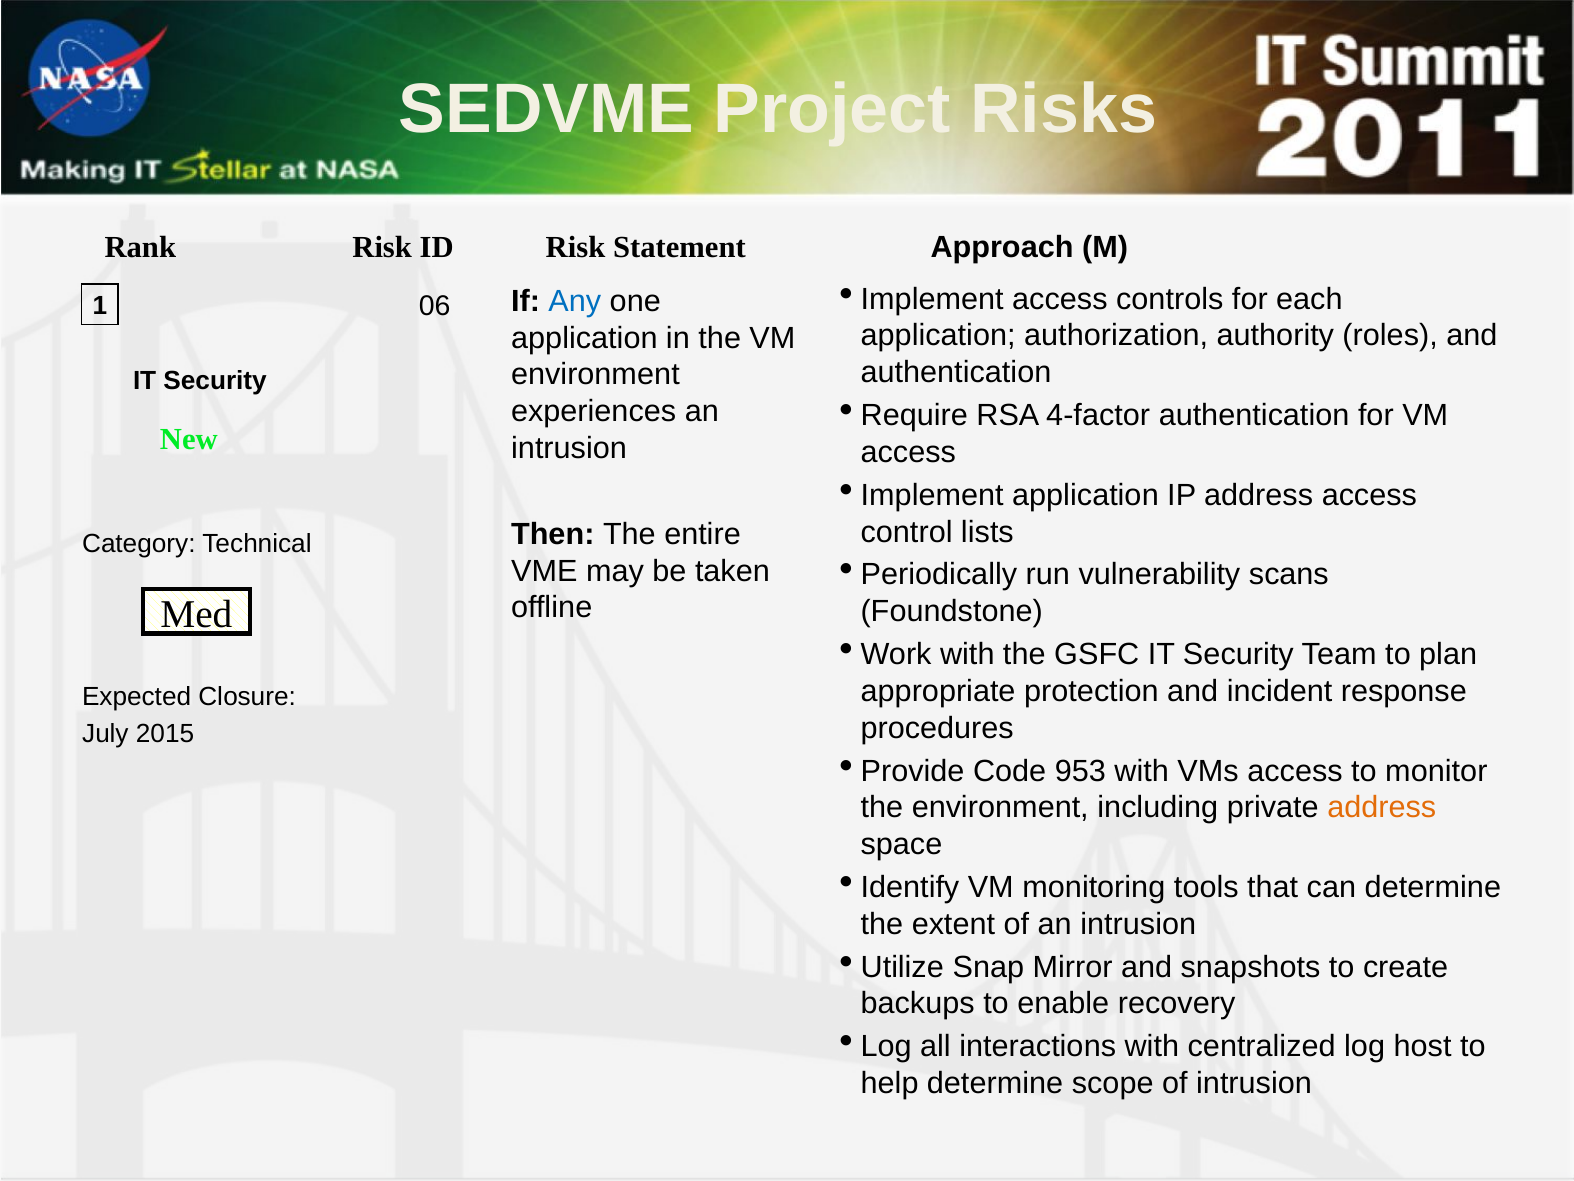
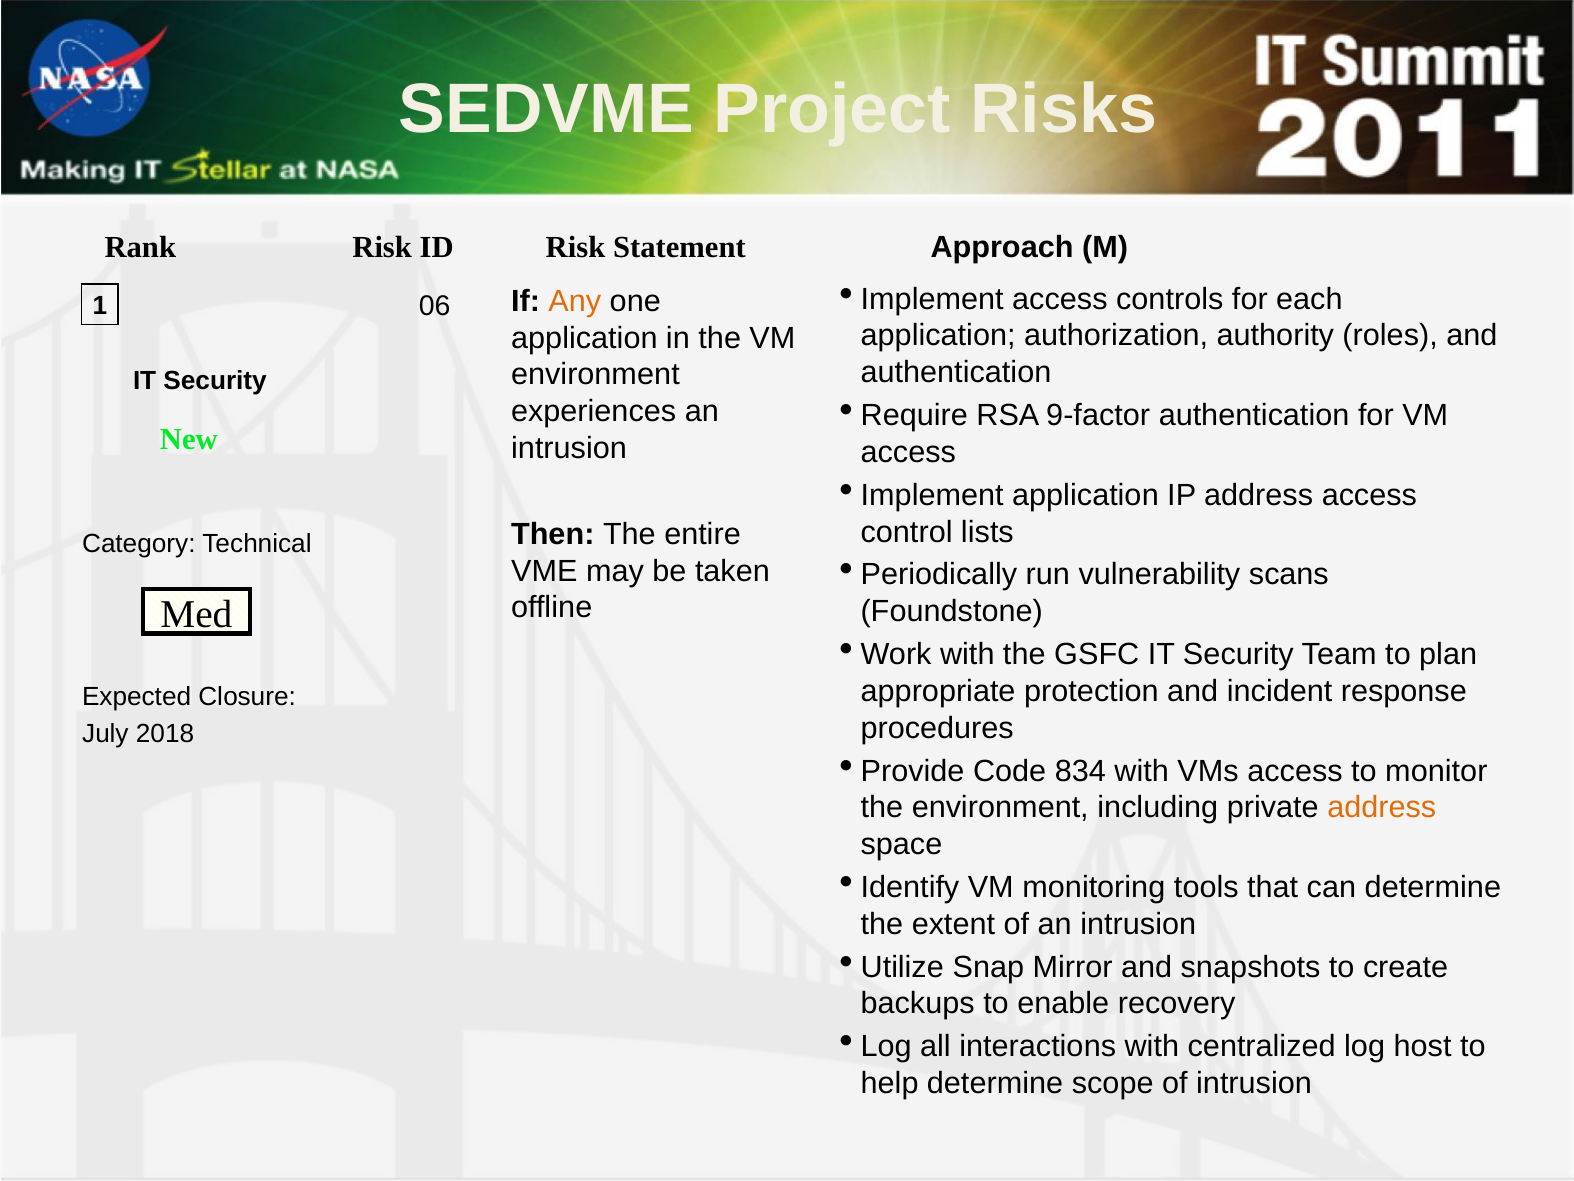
Any colour: blue -> orange
4-factor: 4-factor -> 9-factor
2015: 2015 -> 2018
953: 953 -> 834
